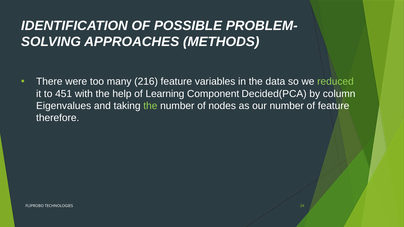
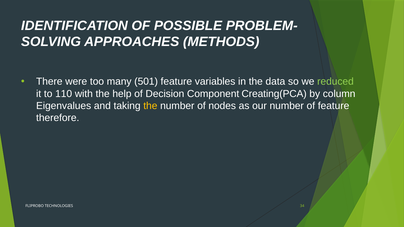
216: 216 -> 501
451: 451 -> 110
Learning: Learning -> Decision
Decided(PCA: Decided(PCA -> Creating(PCA
the at (150, 106) colour: light green -> yellow
